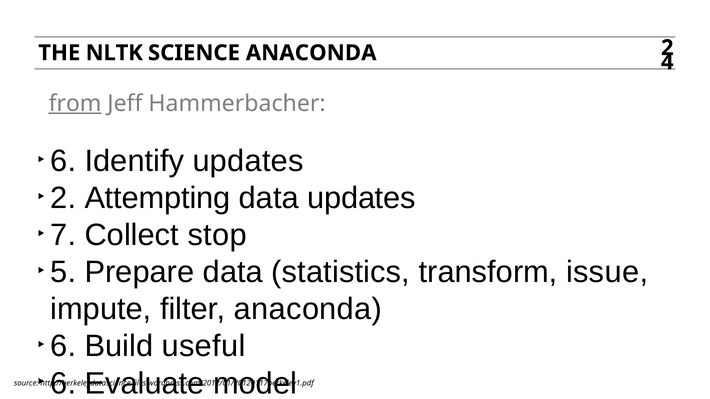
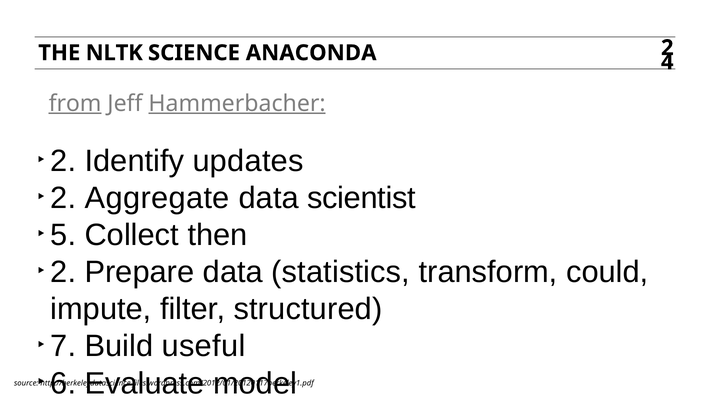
Hammerbacher underline: none -> present
6 at (63, 161): 6 -> 2
Attempting: Attempting -> Aggregate
data updates: updates -> scientist
7 at (63, 235): 7 -> 5
stop: stop -> then
5 at (63, 272): 5 -> 2
issue: issue -> could
filter anaconda: anaconda -> structured
6 at (63, 346): 6 -> 7
